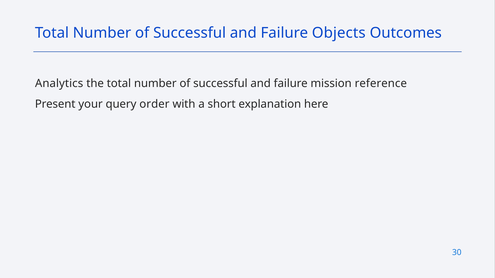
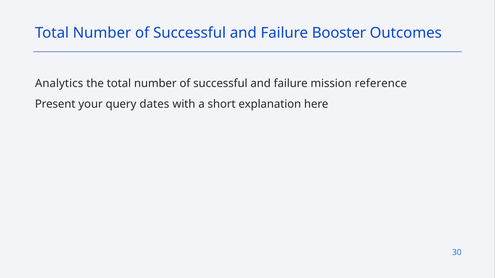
Objects: Objects -> Booster
order: order -> dates
